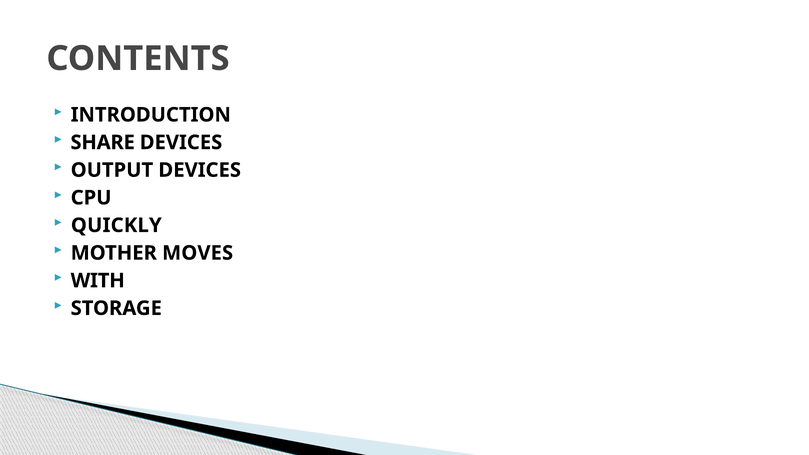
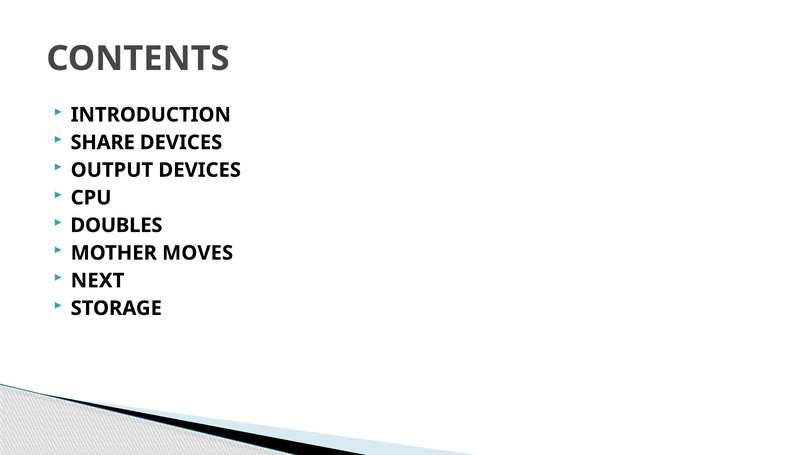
QUICKLY: QUICKLY -> DOUBLES
WITH: WITH -> NEXT
